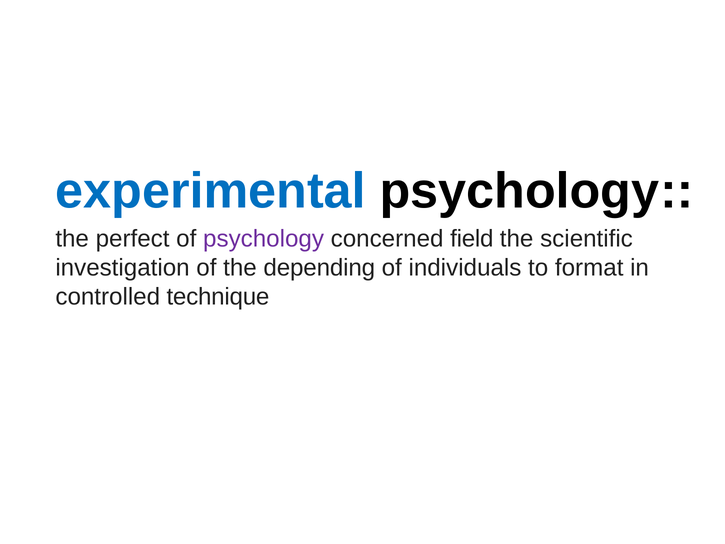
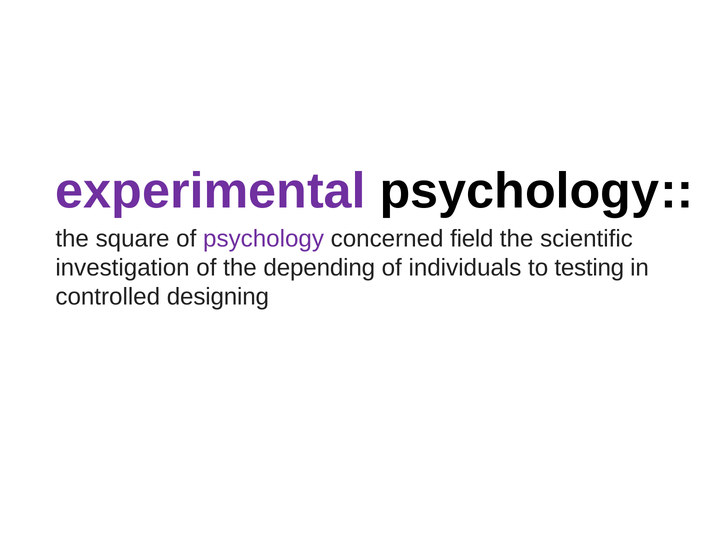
experimental colour: blue -> purple
perfect: perfect -> square
format: format -> testing
technique: technique -> designing
